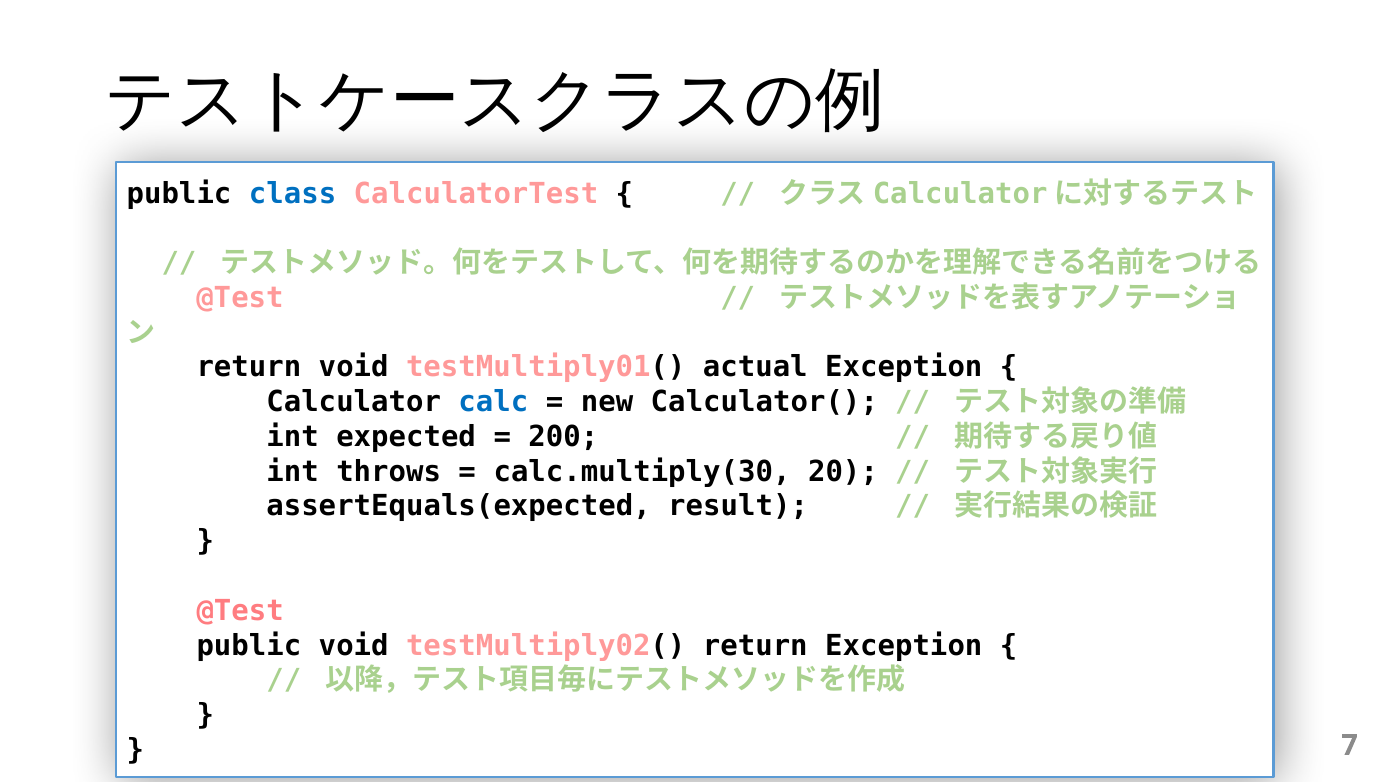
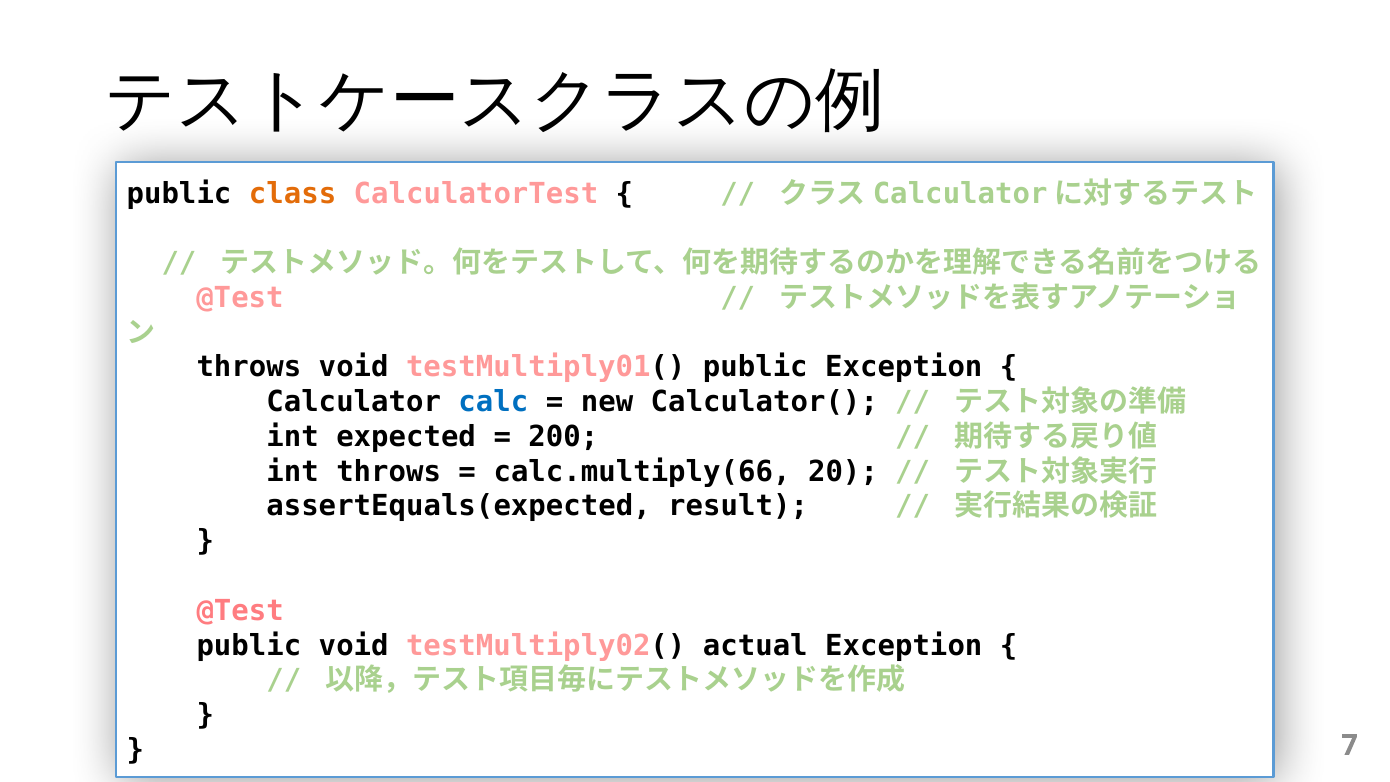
class colour: blue -> orange
return at (249, 367): return -> throws
testMultiply01( actual: actual -> public
calc.multiply(30: calc.multiply(30 -> calc.multiply(66
testMultiply02( return: return -> actual
